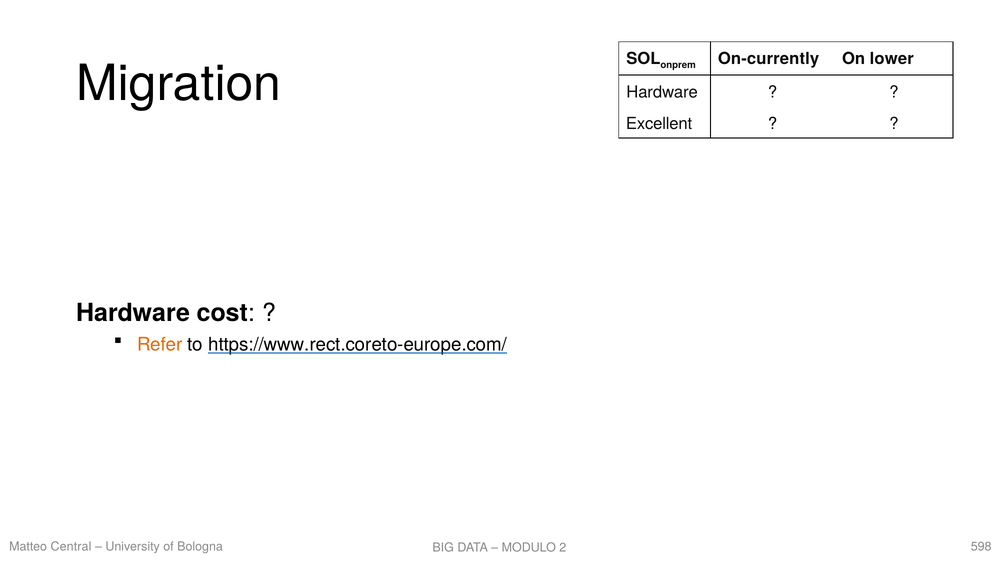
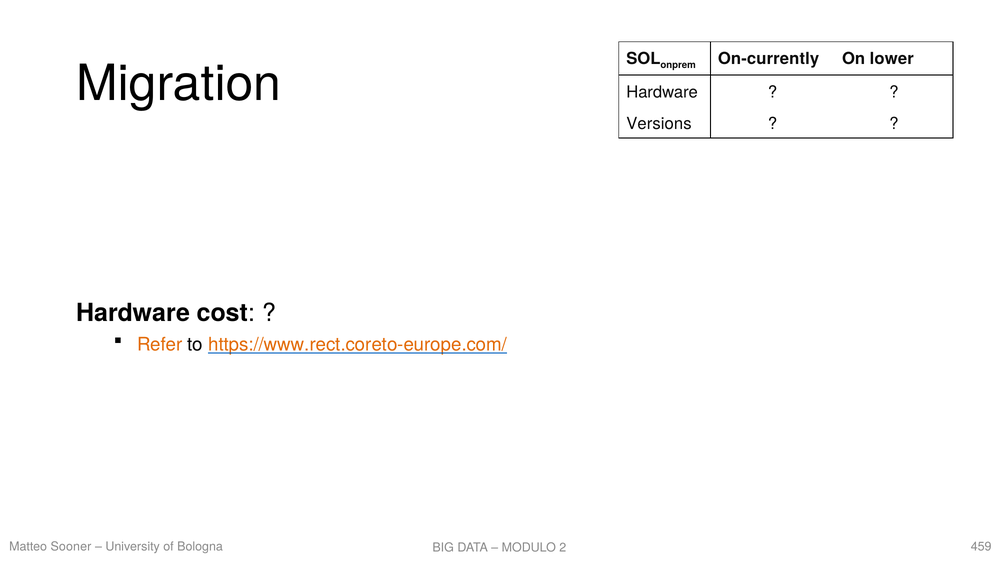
Excellent: Excellent -> Versions
https://www.rect.coreto-europe.com/ colour: black -> orange
Central: Central -> Sooner
598: 598 -> 459
